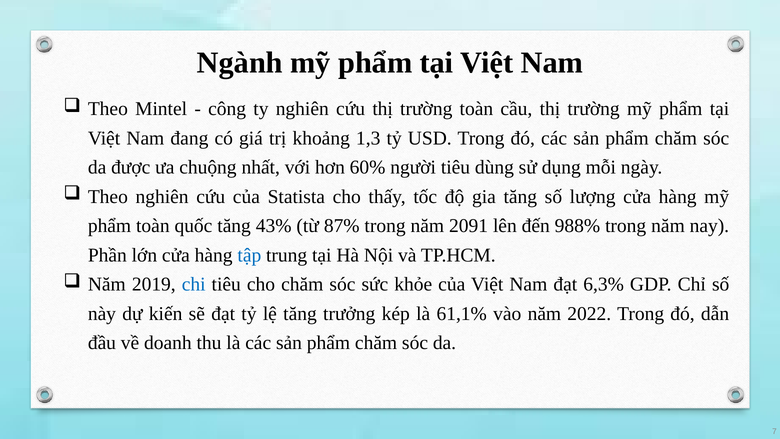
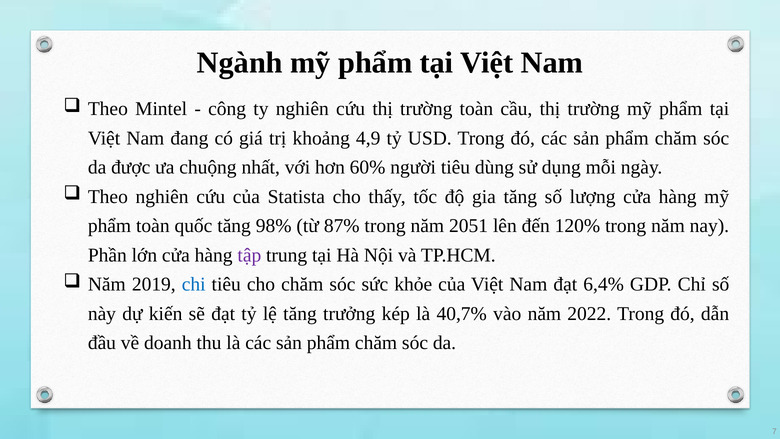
1,3: 1,3 -> 4,9
43%: 43% -> 98%
2091: 2091 -> 2051
988%: 988% -> 120%
tập colour: blue -> purple
6,3%: 6,3% -> 6,4%
61,1%: 61,1% -> 40,7%
